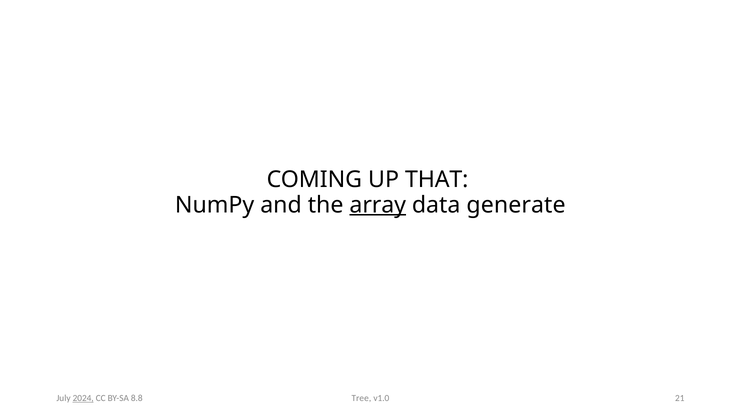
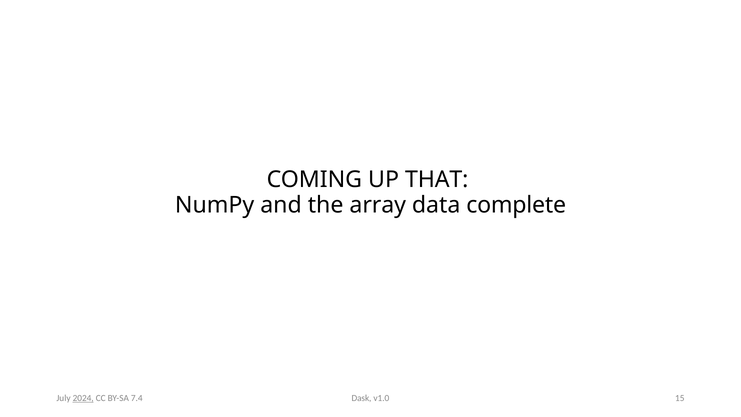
array underline: present -> none
generate: generate -> complete
Tree: Tree -> Dask
21: 21 -> 15
8.8: 8.8 -> 7.4
